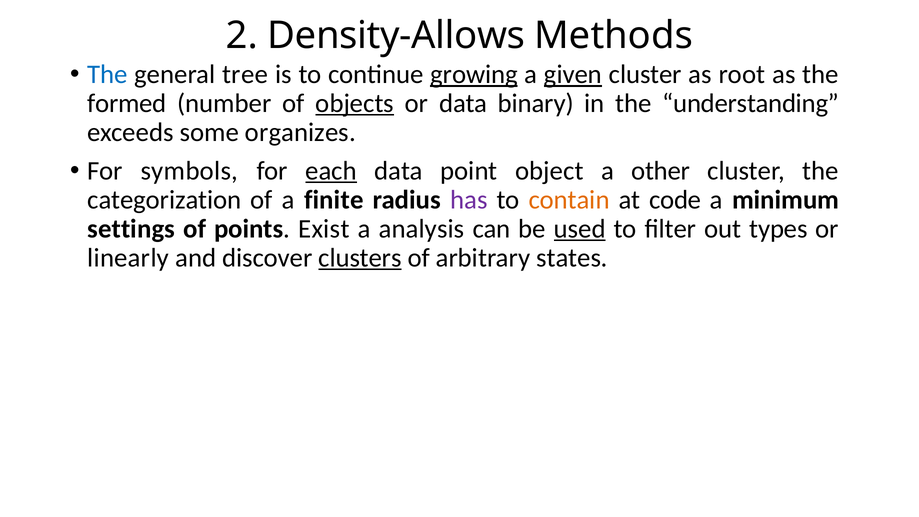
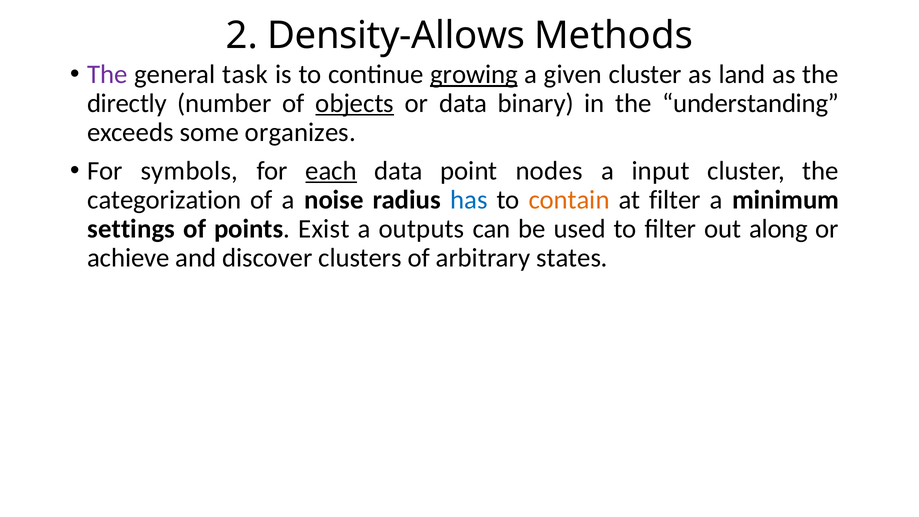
The at (107, 74) colour: blue -> purple
tree: tree -> task
given underline: present -> none
root: root -> land
formed: formed -> directly
object: object -> nodes
other: other -> input
finite: finite -> noise
has colour: purple -> blue
at code: code -> filter
analysis: analysis -> outputs
used underline: present -> none
types: types -> along
linearly: linearly -> achieve
clusters underline: present -> none
